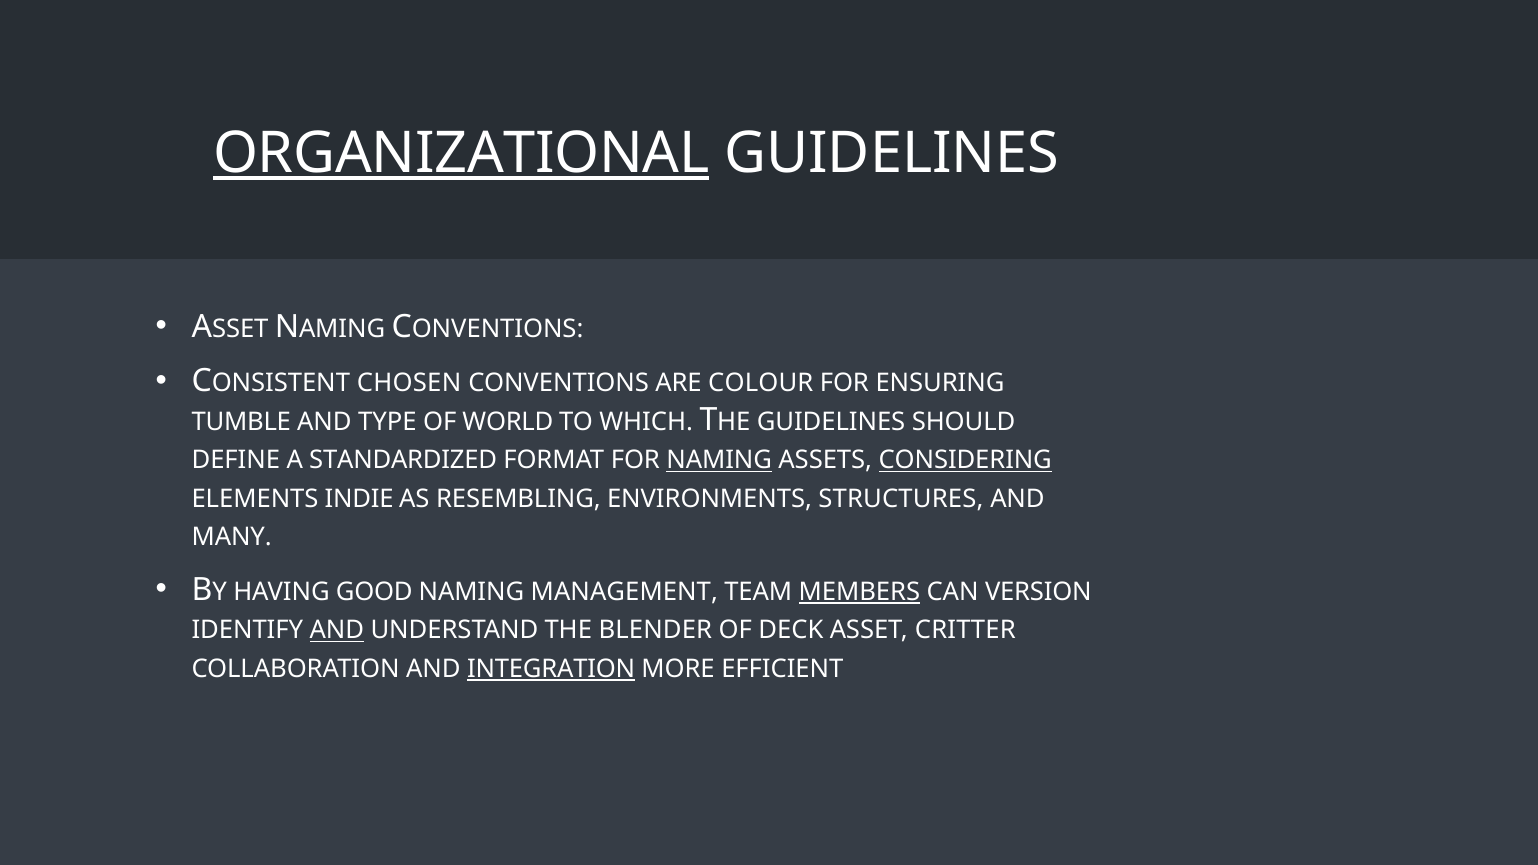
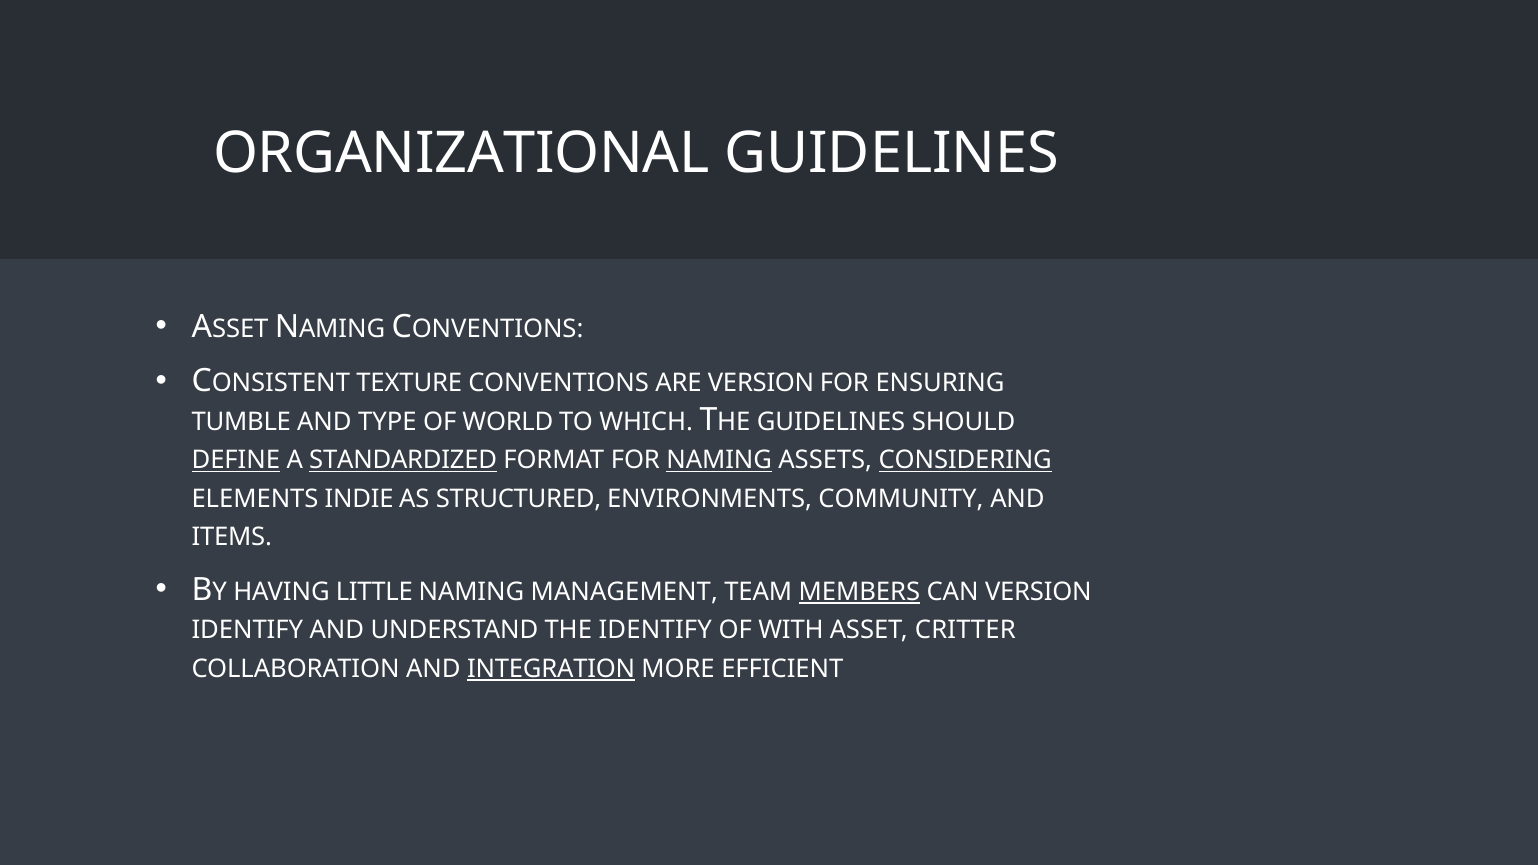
ORGANIZATIONAL underline: present -> none
CHOSEN: CHOSEN -> TEXTURE
ARE COLOUR: COLOUR -> VERSION
DEFINE underline: none -> present
STANDARDIZED underline: none -> present
RESEMBLING: RESEMBLING -> STRUCTURED
STRUCTURES: STRUCTURES -> COMMUNITY
MANY: MANY -> ITEMS
GOOD: GOOD -> LITTLE
AND at (337, 631) underline: present -> none
THE BLENDER: BLENDER -> IDENTIFY
DECK: DECK -> WITH
